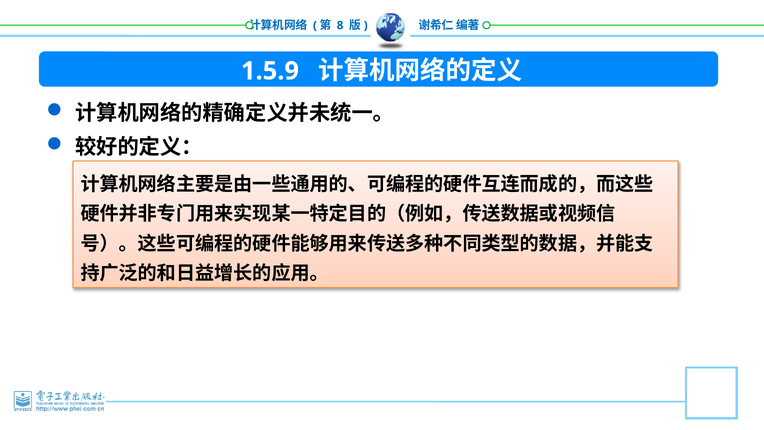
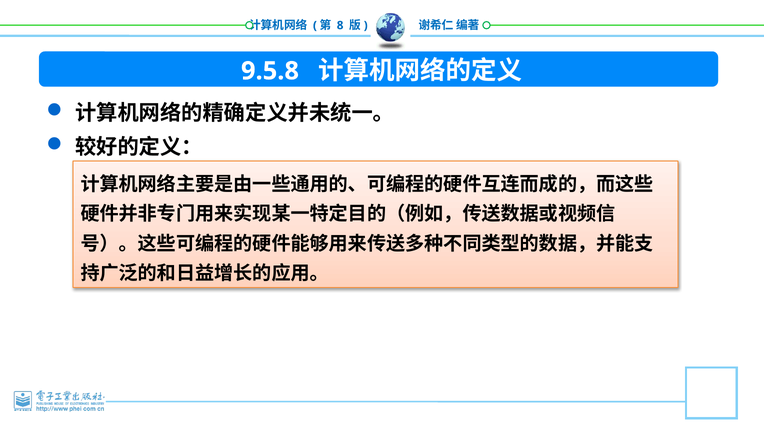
1.5.9: 1.5.9 -> 9.5.8
